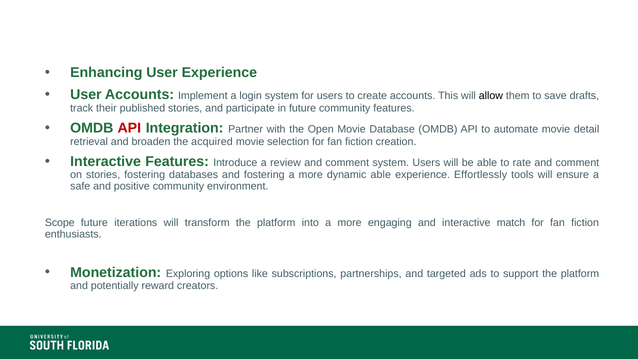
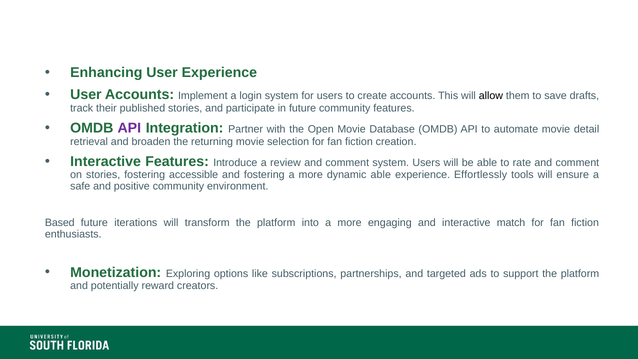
API at (129, 128) colour: red -> purple
acquired: acquired -> returning
databases: databases -> accessible
Scope: Scope -> Based
